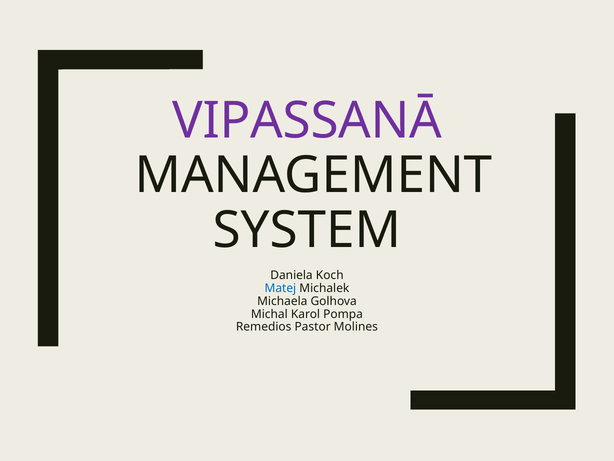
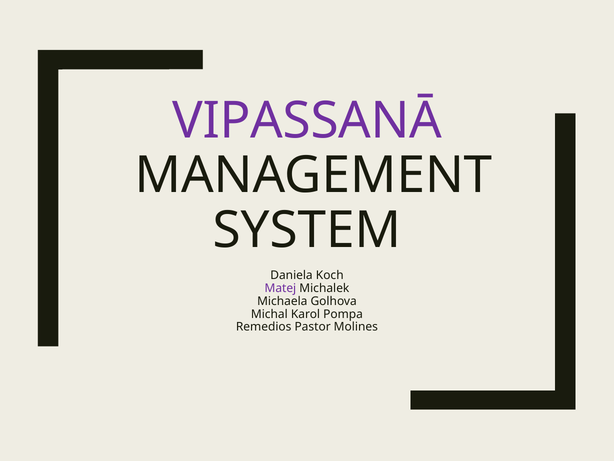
Matej colour: blue -> purple
